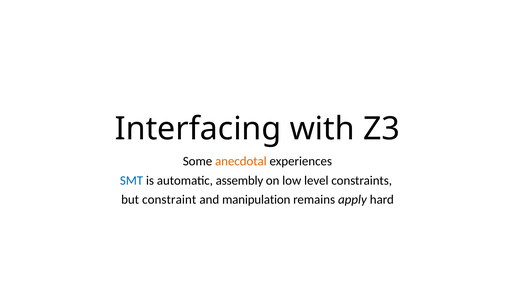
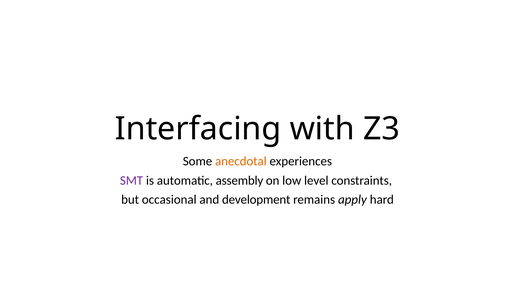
SMT colour: blue -> purple
constraint: constraint -> occasional
manipulation: manipulation -> development
